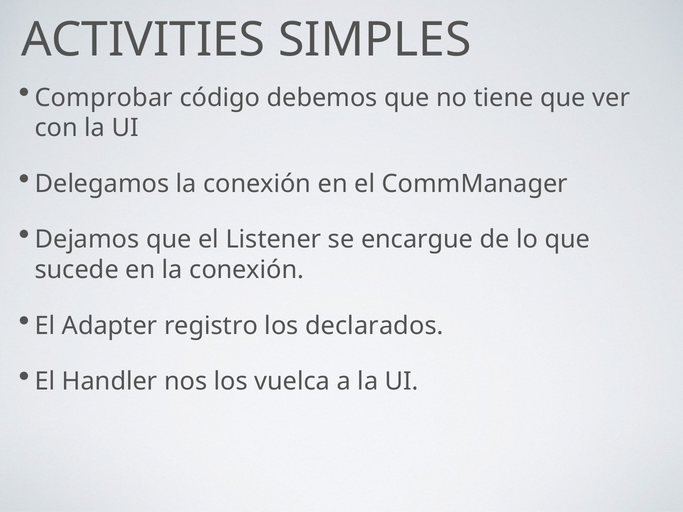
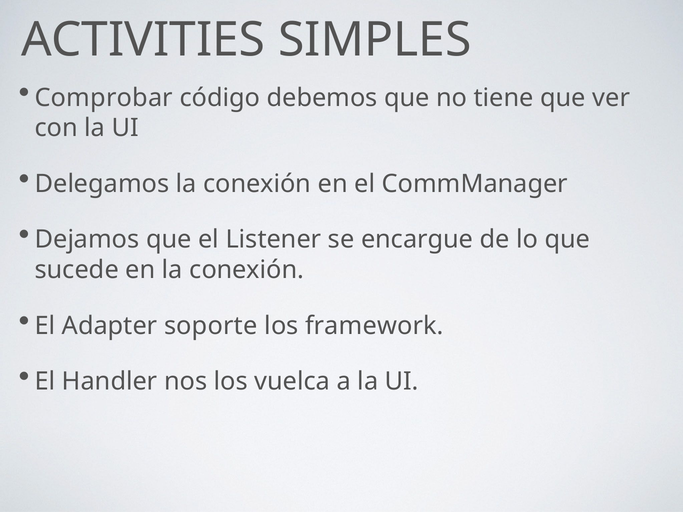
registro: registro -> soporte
declarados: declarados -> framework
